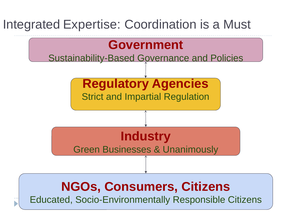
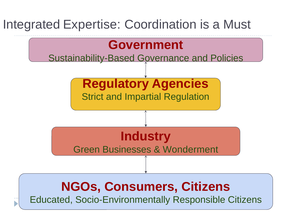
Unanimously: Unanimously -> Wonderment
